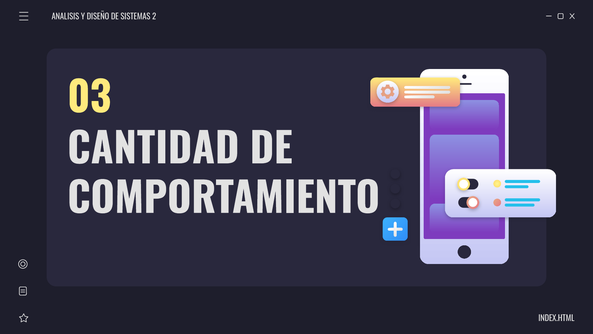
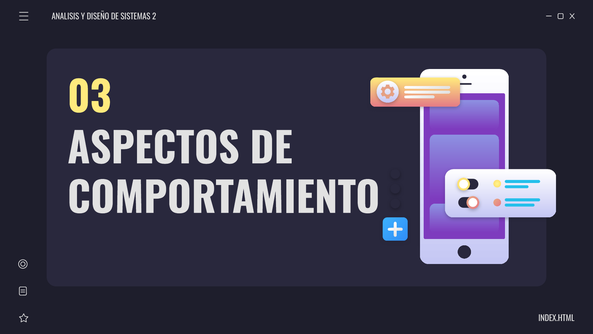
CANTIDAD: CANTIDAD -> ASPECTOS
